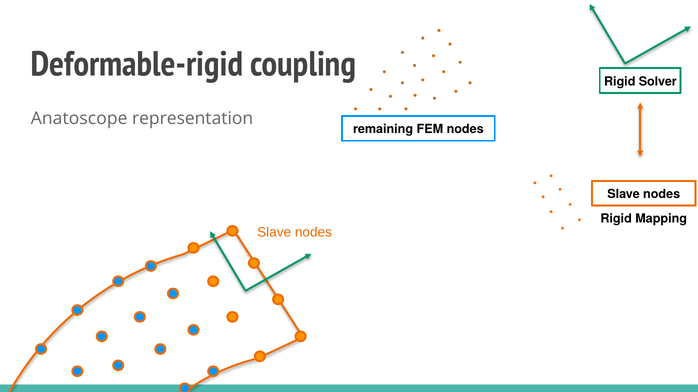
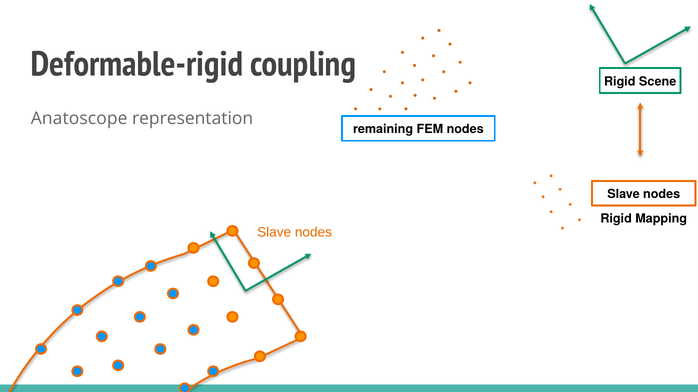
Solver: Solver -> Scene
